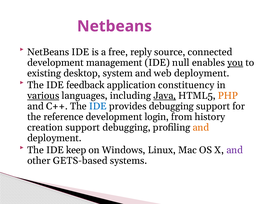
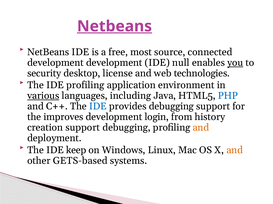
Netbeans at (114, 26) underline: none -> present
reply: reply -> most
development management: management -> development
existing: existing -> security
system: system -> license
web deployment: deployment -> technologies
IDE feedback: feedback -> profiling
constituency: constituency -> environment
Java underline: present -> none
PHP colour: orange -> blue
reference: reference -> improves
and at (235, 151) colour: purple -> orange
